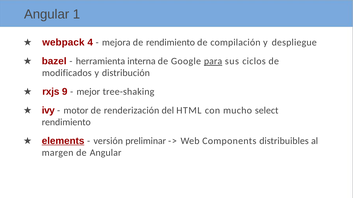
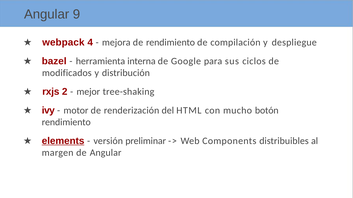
1: 1 -> 9
para underline: present -> none
9: 9 -> 2
select: select -> botón
